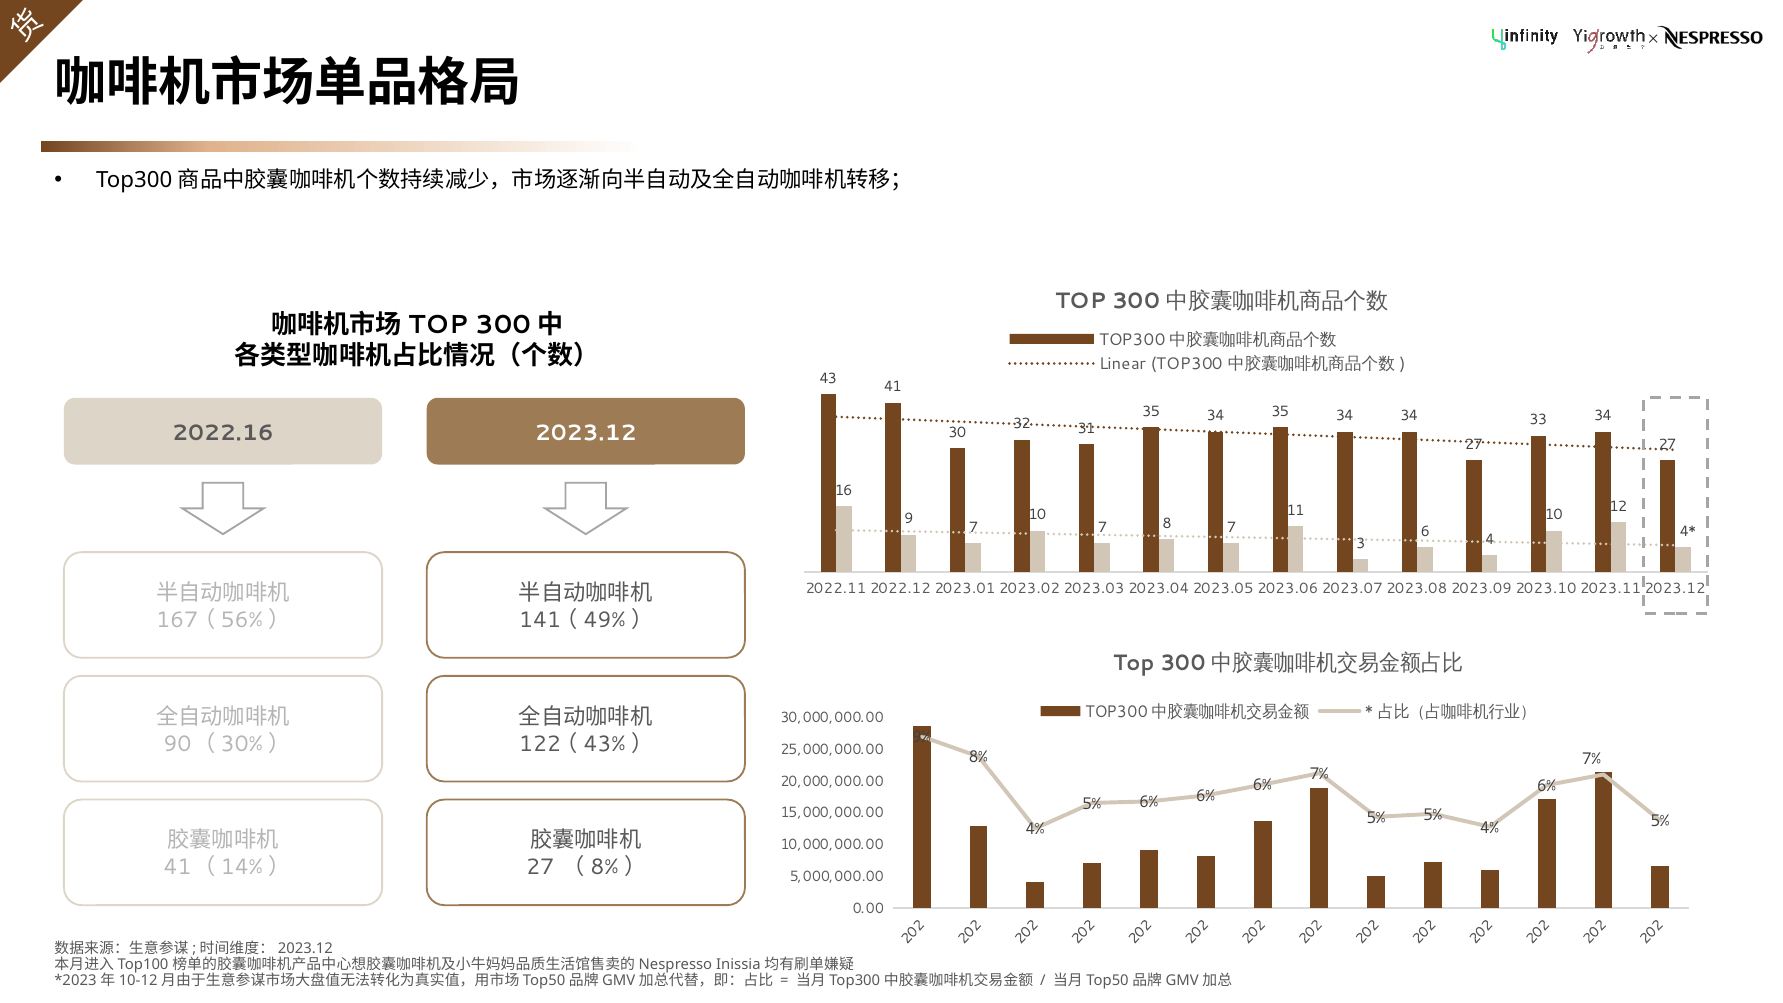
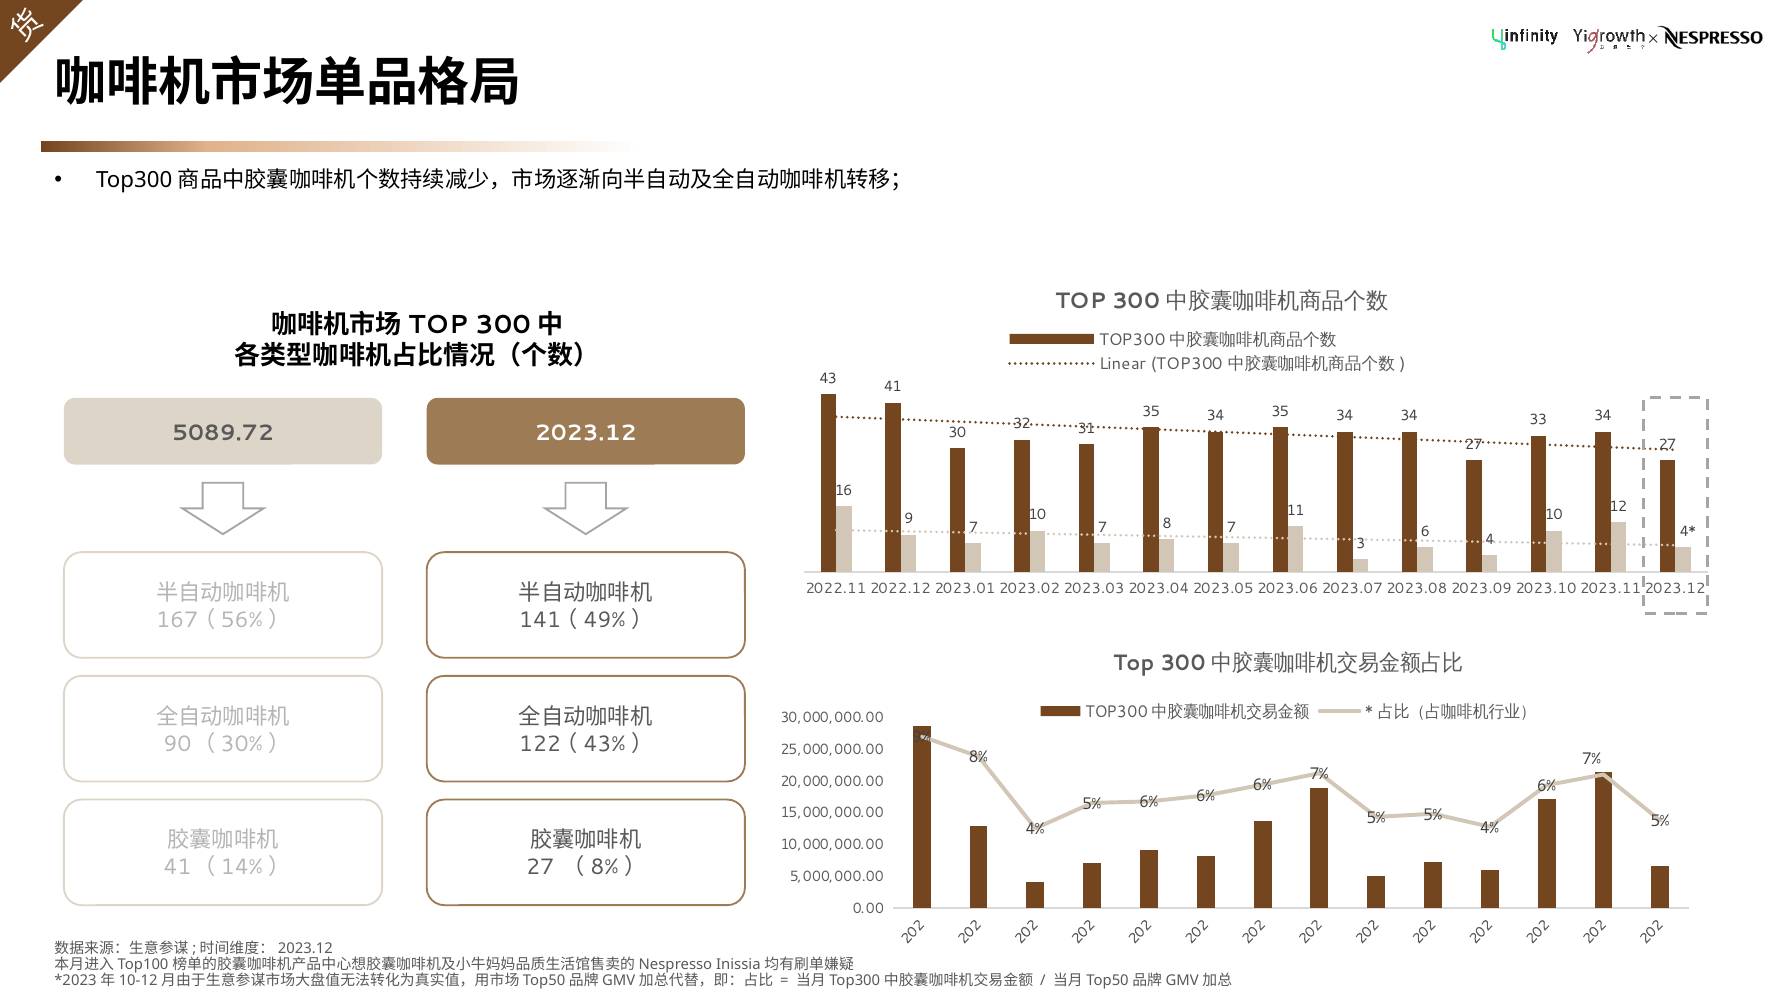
2022.16: 2022.16 -> 5089.72
